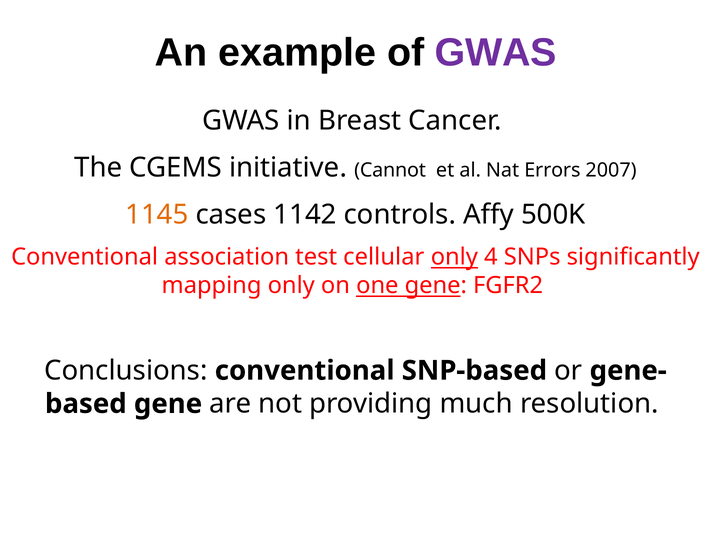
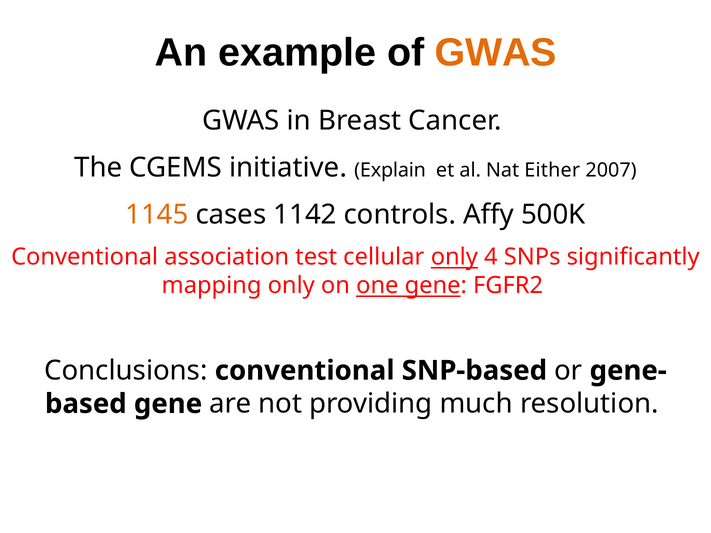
GWAS at (496, 53) colour: purple -> orange
Cannot: Cannot -> Explain
Errors: Errors -> Either
